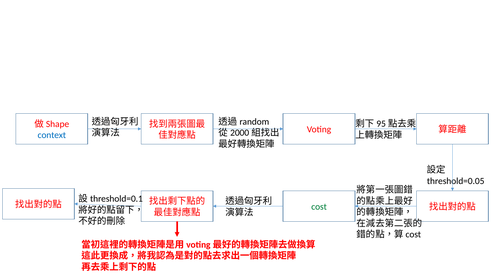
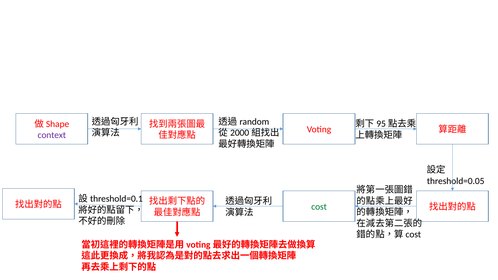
context colour: blue -> purple
